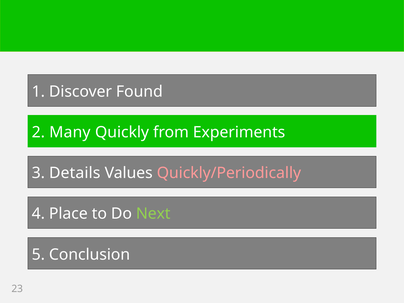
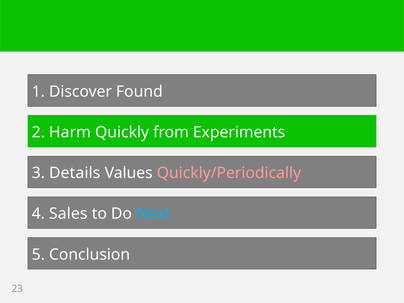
Many: Many -> Harm
Place: Place -> Sales
Next colour: light green -> light blue
